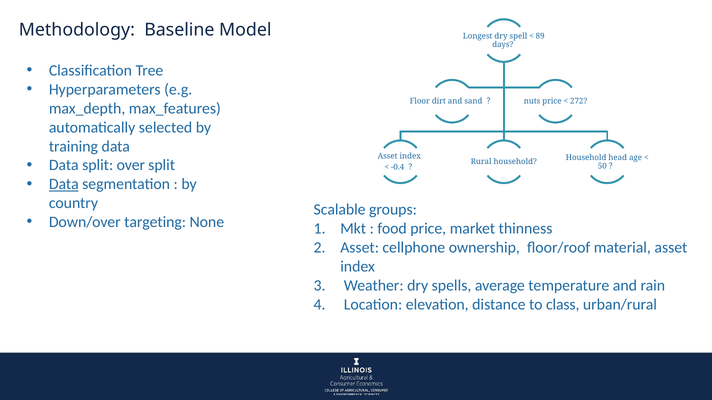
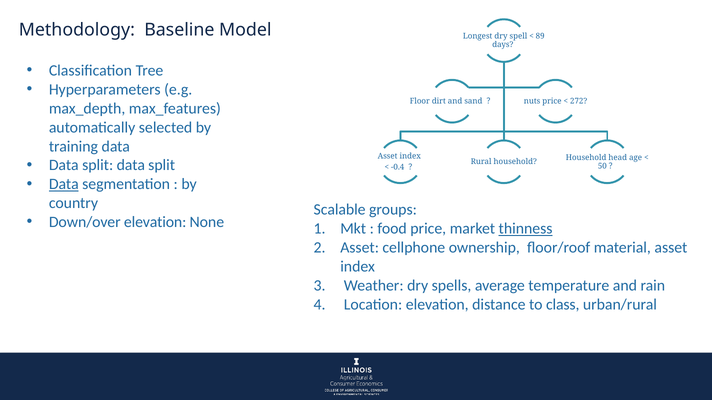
split over: over -> data
Down/over targeting: targeting -> elevation
thinness underline: none -> present
